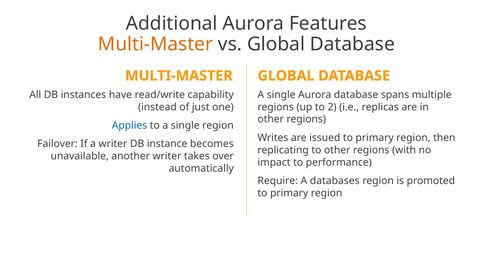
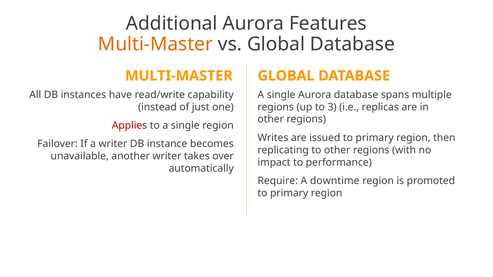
2: 2 -> 3
Applies colour: blue -> red
databases: databases -> downtime
